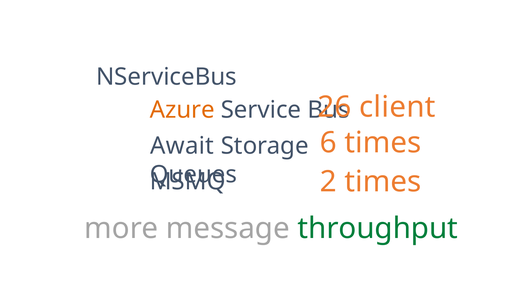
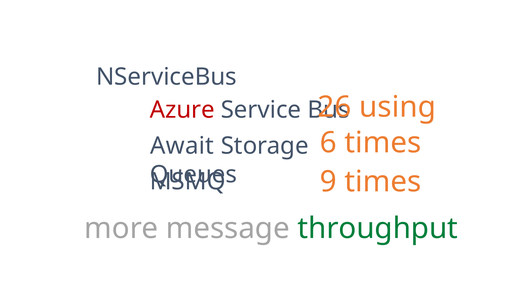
client: client -> using
Azure colour: orange -> red
2: 2 -> 9
